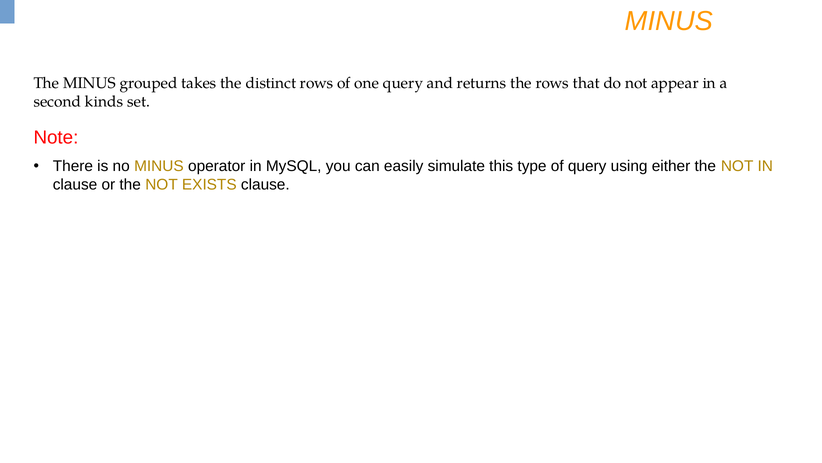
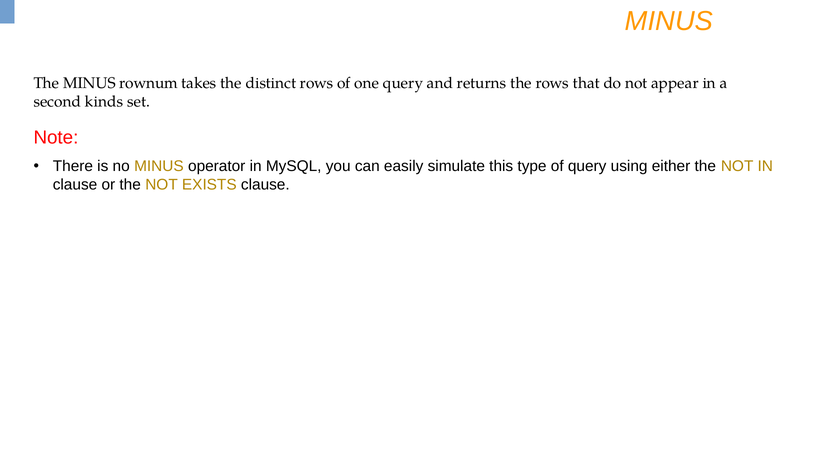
grouped: grouped -> rownum
